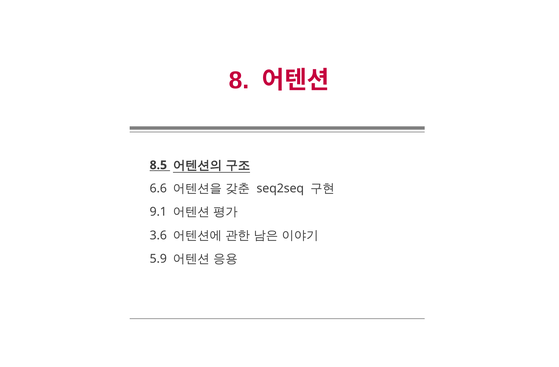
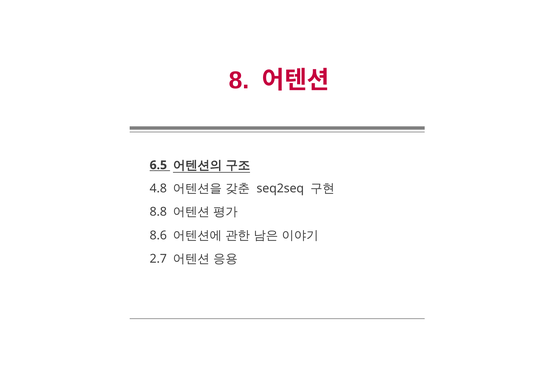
8.5: 8.5 -> 6.5
6.6: 6.6 -> 4.8
9.1: 9.1 -> 8.8
3.6: 3.6 -> 8.6
5.9: 5.9 -> 2.7
